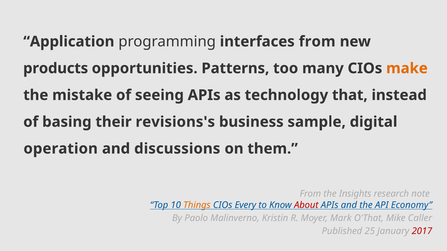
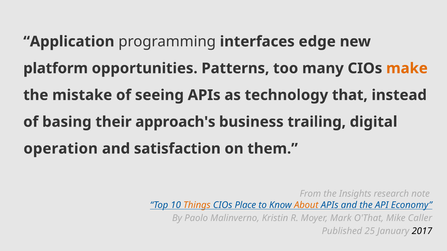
interfaces from: from -> edge
products: products -> platform
revisions's: revisions's -> approach's
sample: sample -> trailing
discussions: discussions -> satisfaction
Every: Every -> Place
About colour: red -> orange
2017 colour: red -> black
